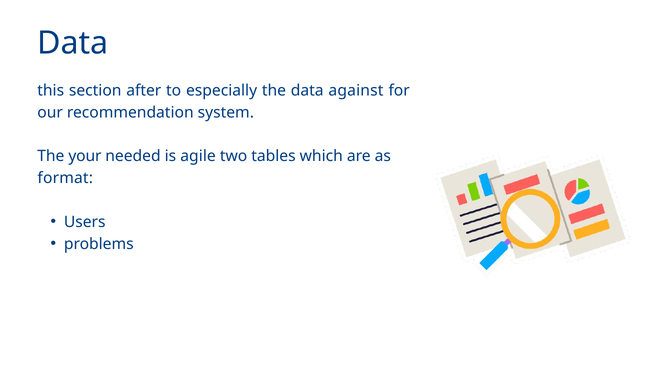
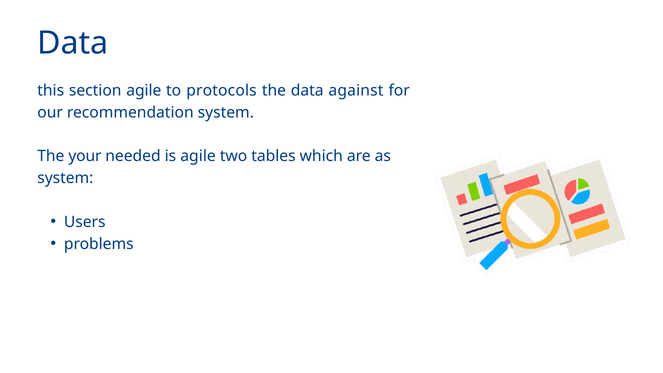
section after: after -> agile
especially: especially -> protocols
format at (65, 178): format -> system
